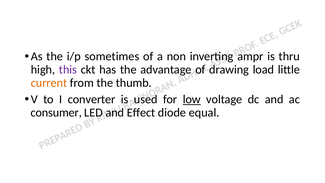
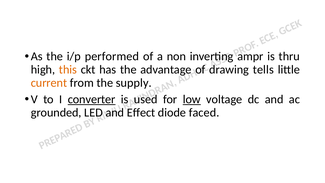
sometimes: sometimes -> performed
this colour: purple -> orange
load: load -> tells
thumb: thumb -> supply
converter underline: none -> present
consumer: consumer -> grounded
equal: equal -> faced
